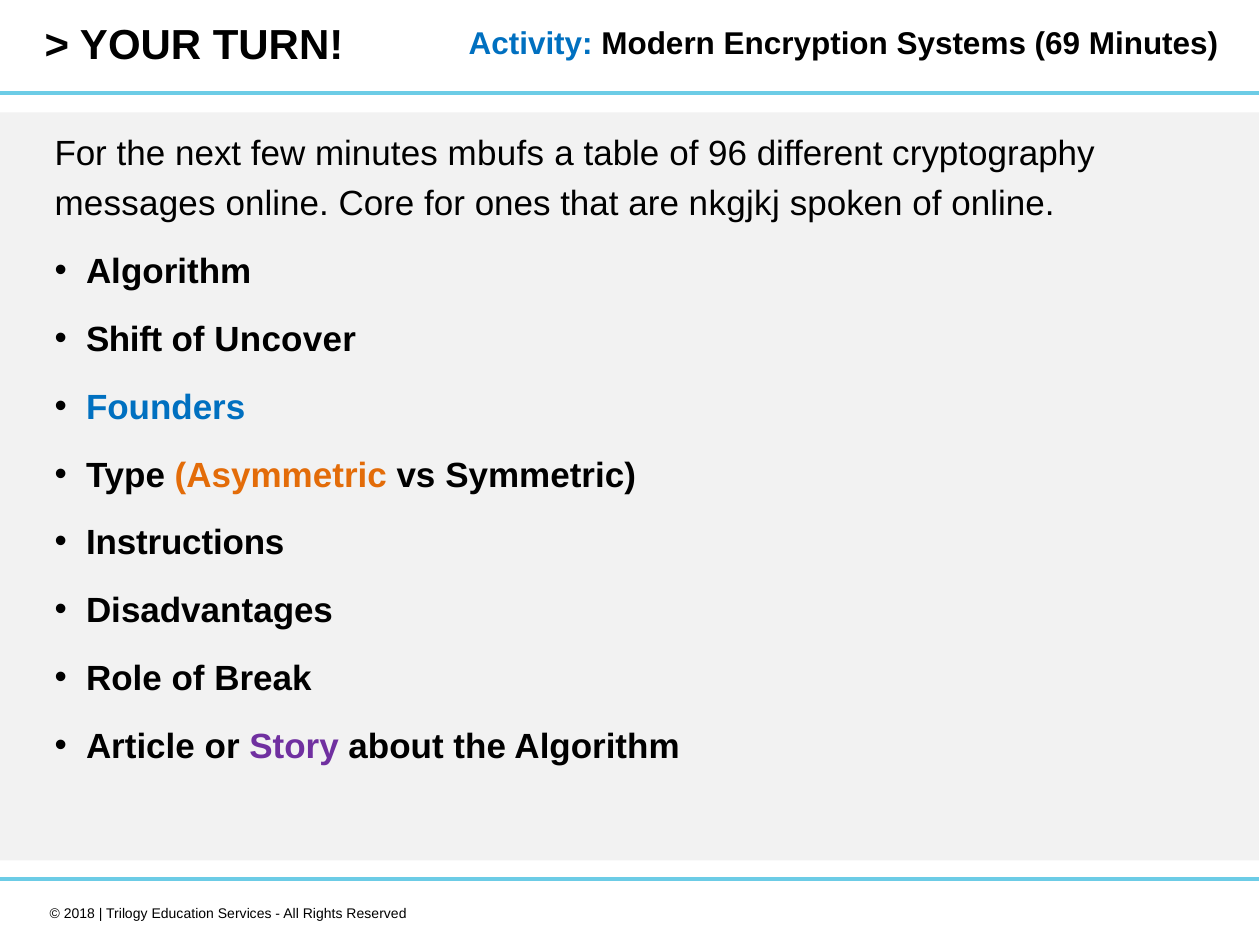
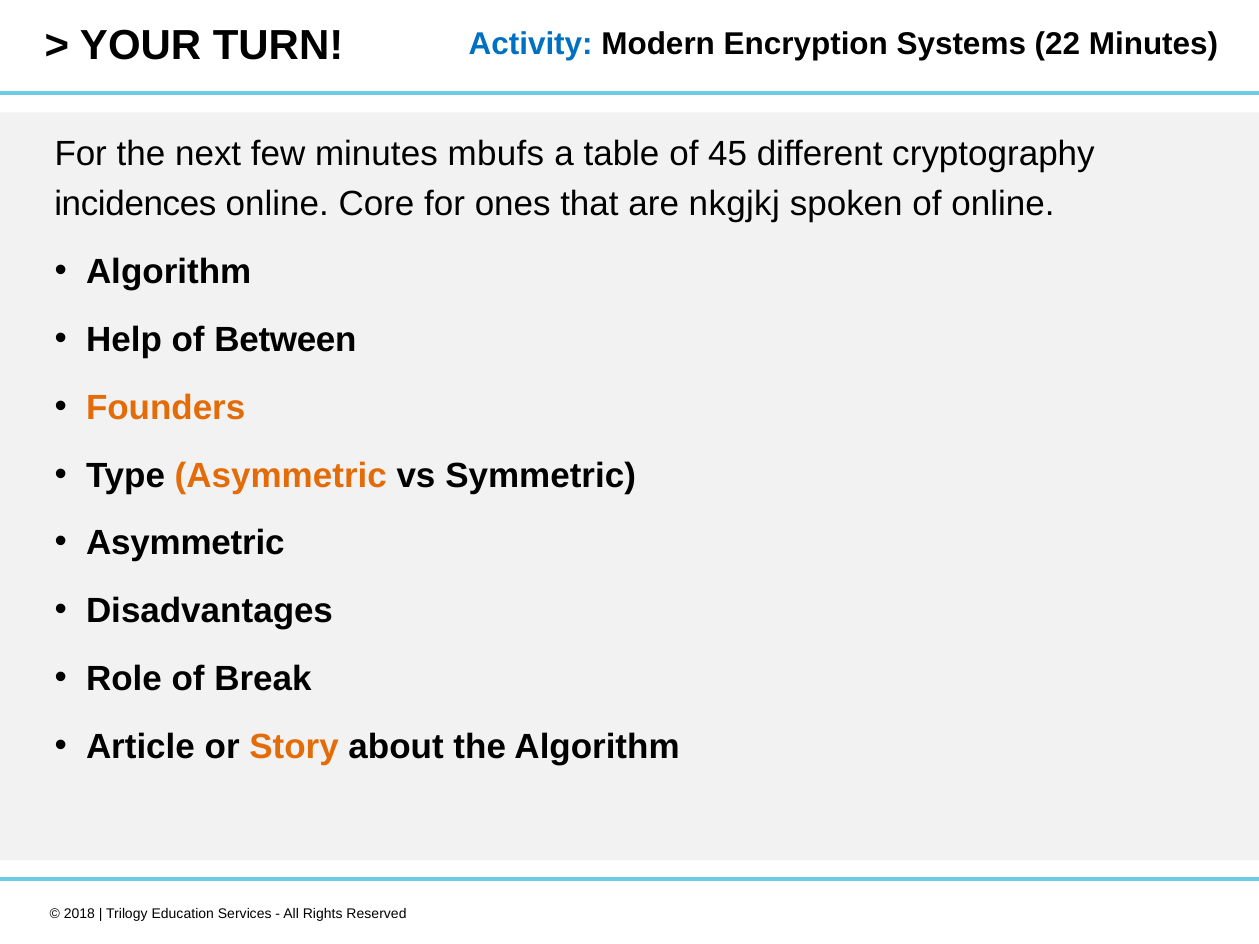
69: 69 -> 22
96: 96 -> 45
messages: messages -> incidences
Shift: Shift -> Help
Uncover: Uncover -> Between
Founders colour: blue -> orange
Instructions at (185, 544): Instructions -> Asymmetric
Story colour: purple -> orange
